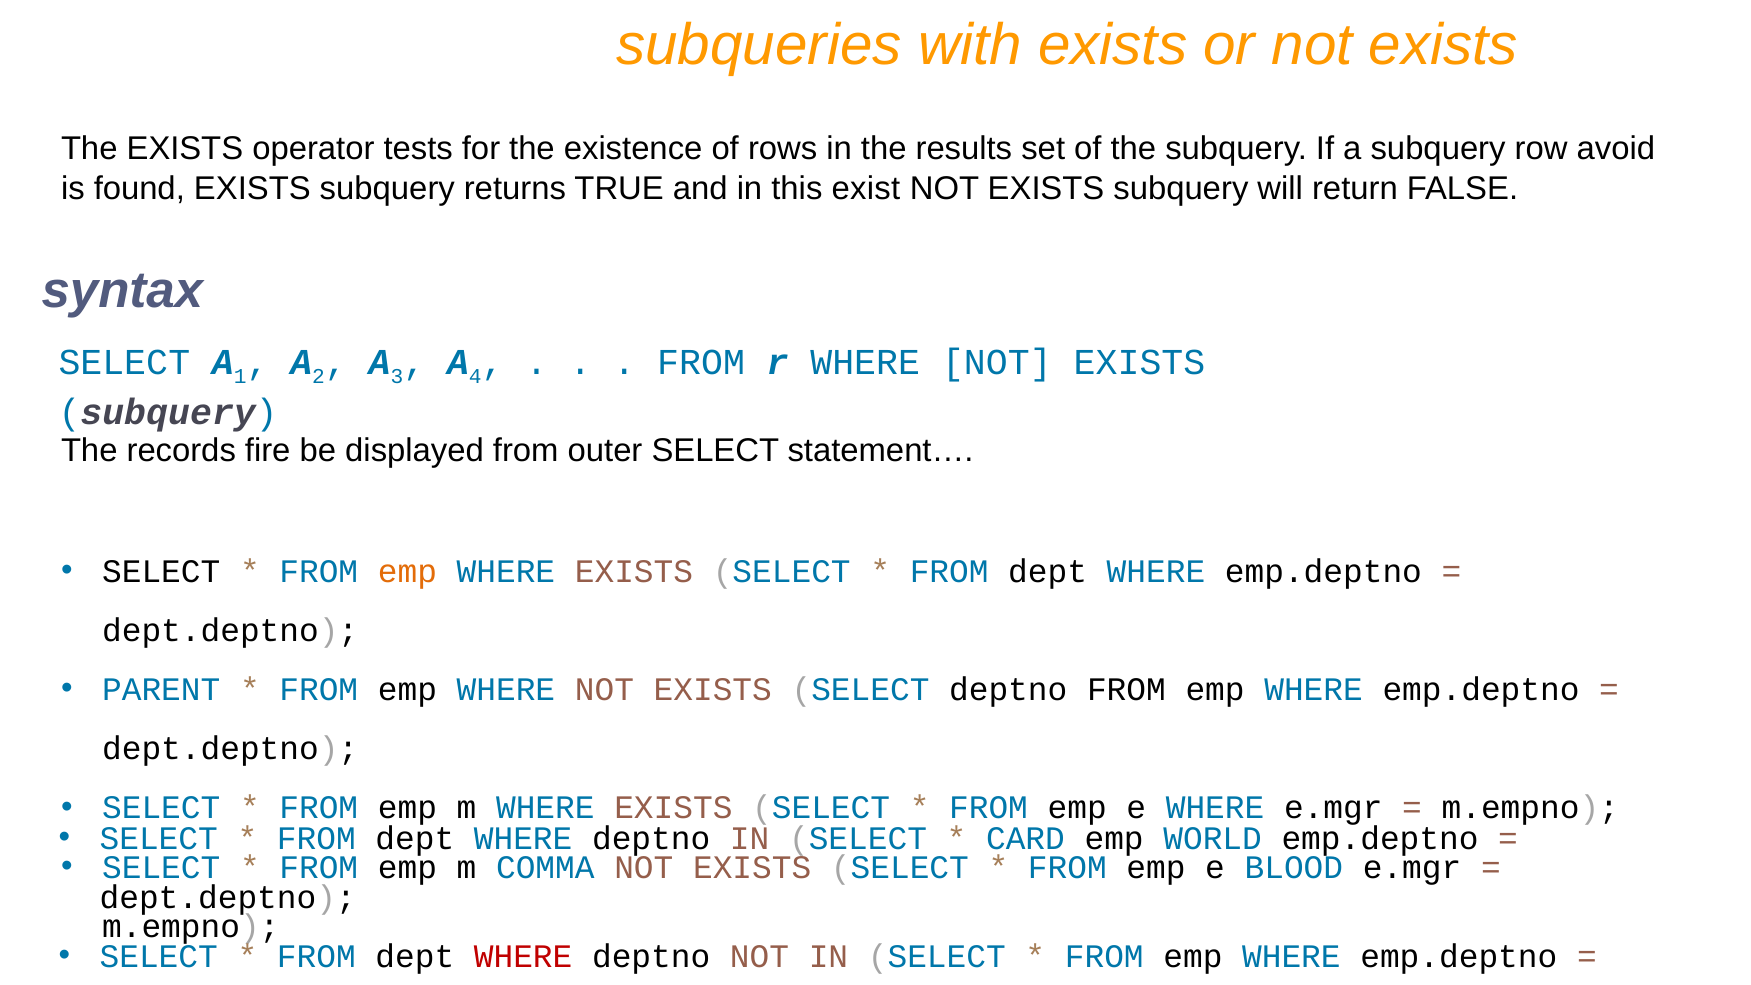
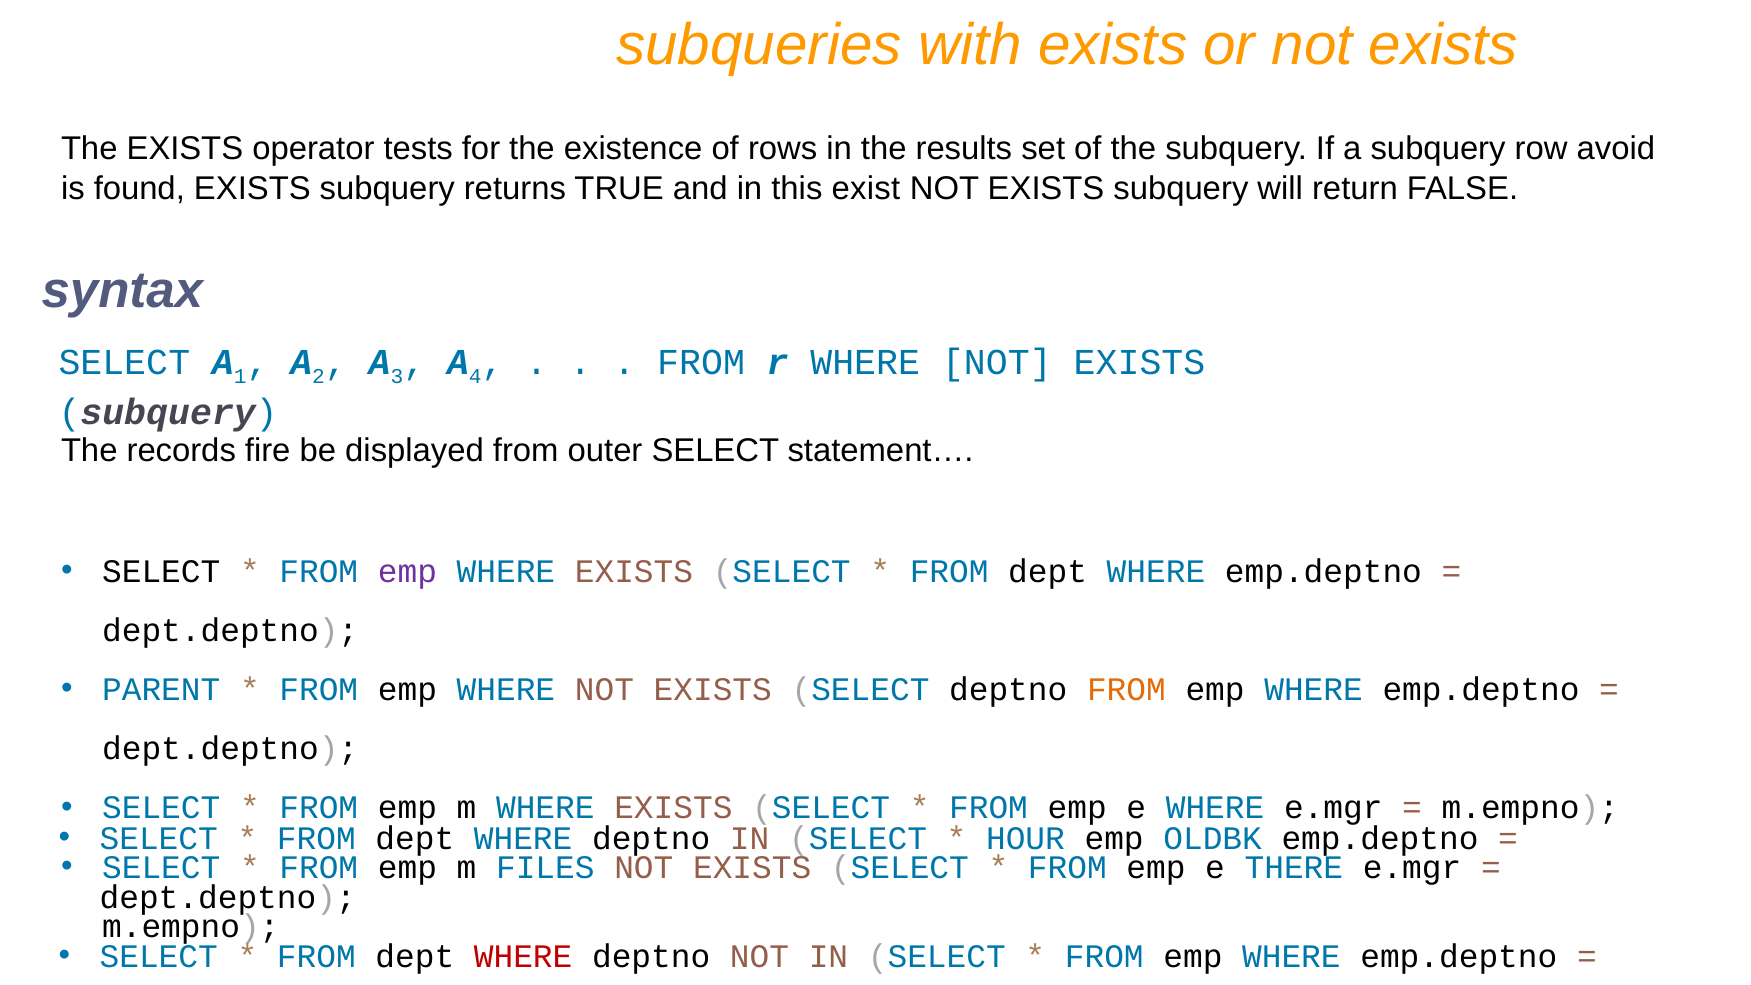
emp at (407, 572) colour: orange -> purple
FROM at (1126, 690) colour: black -> orange
CARD: CARD -> HOUR
WORLD: WORLD -> OLDBK
COMMA: COMMA -> FILES
BLOOD: BLOOD -> THERE
